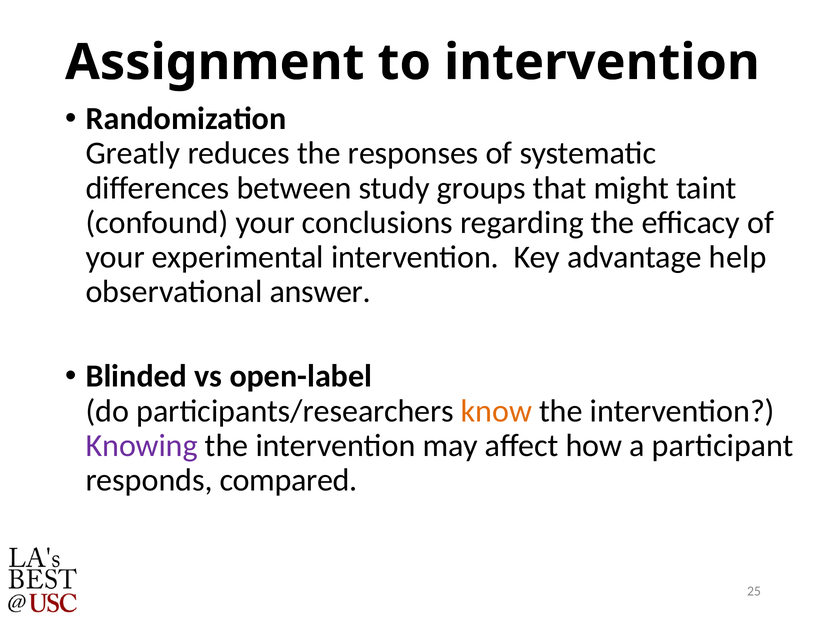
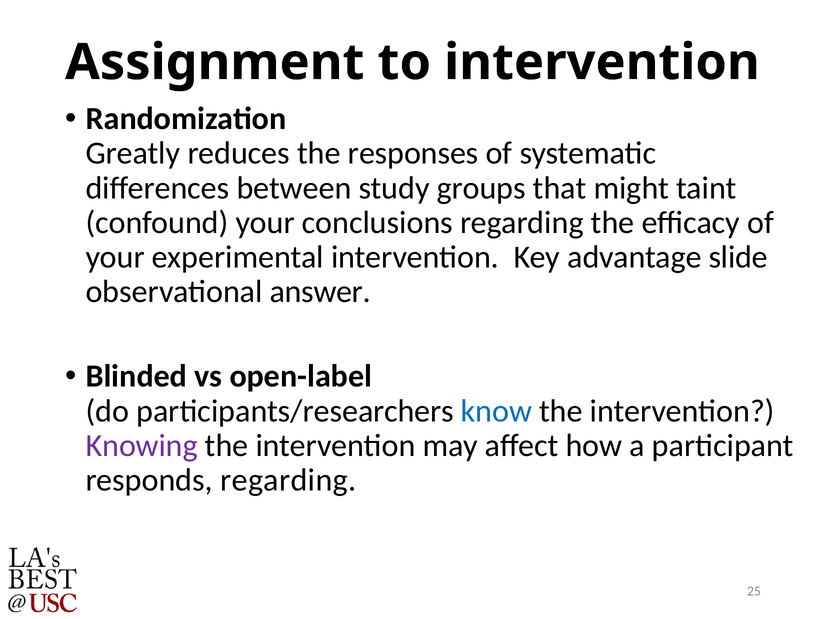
help: help -> slide
know colour: orange -> blue
responds compared: compared -> regarding
